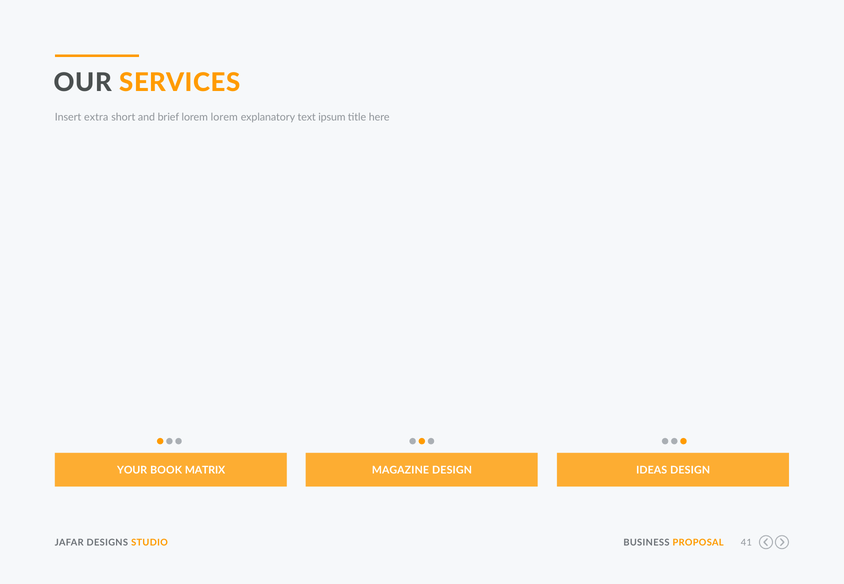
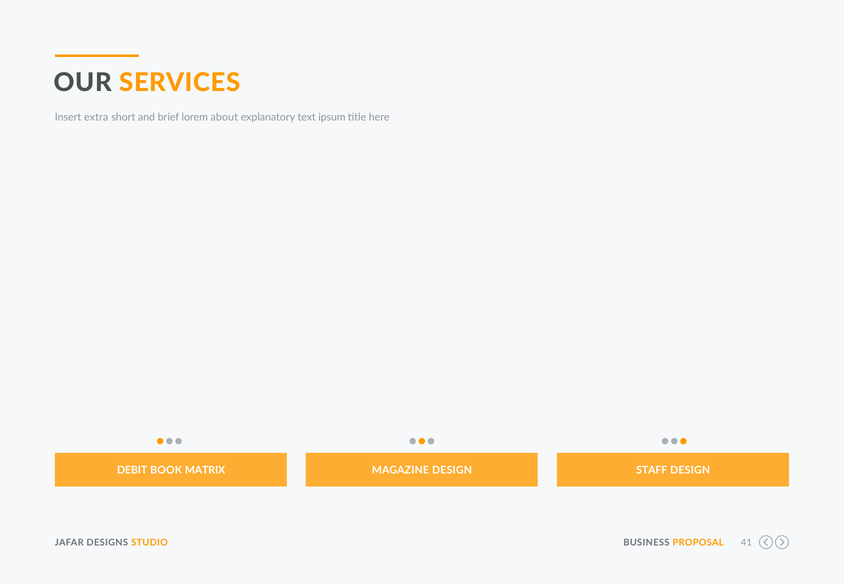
lorem lorem: lorem -> about
YOUR: YOUR -> DEBIT
IDEAS: IDEAS -> STAFF
